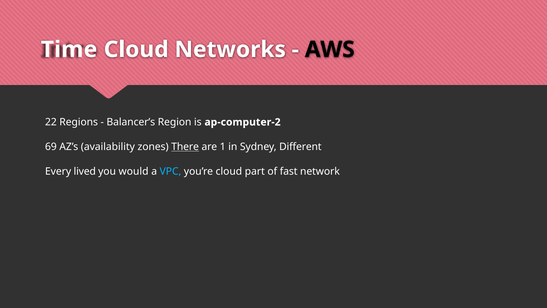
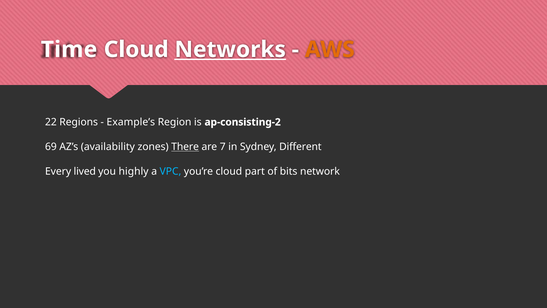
Networks underline: none -> present
AWS colour: black -> orange
Balancer’s: Balancer’s -> Example’s
ap-computer-2: ap-computer-2 -> ap-consisting-2
1: 1 -> 7
would: would -> highly
fast: fast -> bits
